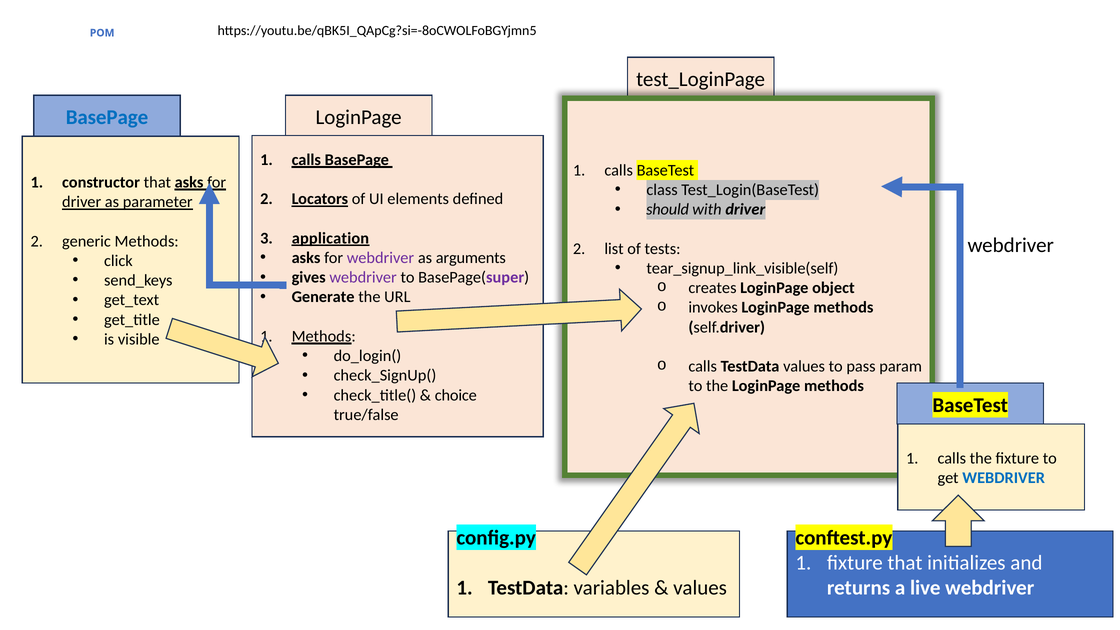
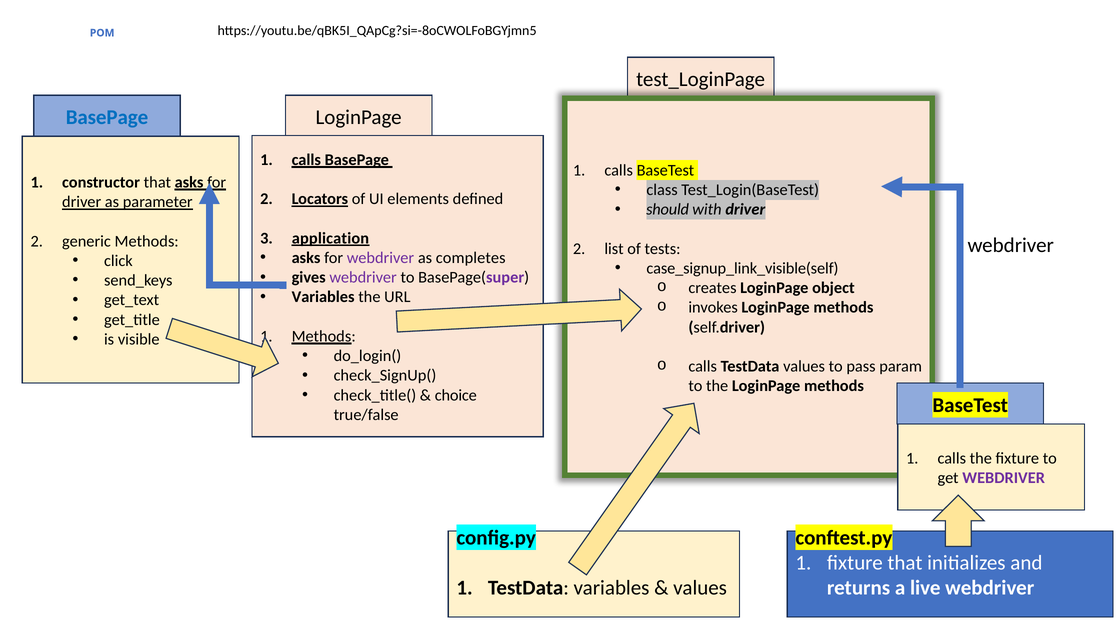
arguments: arguments -> completes
tear_signup_link_visible(self: tear_signup_link_visible(self -> case_signup_link_visible(self
Generate at (323, 297): Generate -> Variables
WEBDRIVER at (1004, 478) colour: blue -> purple
